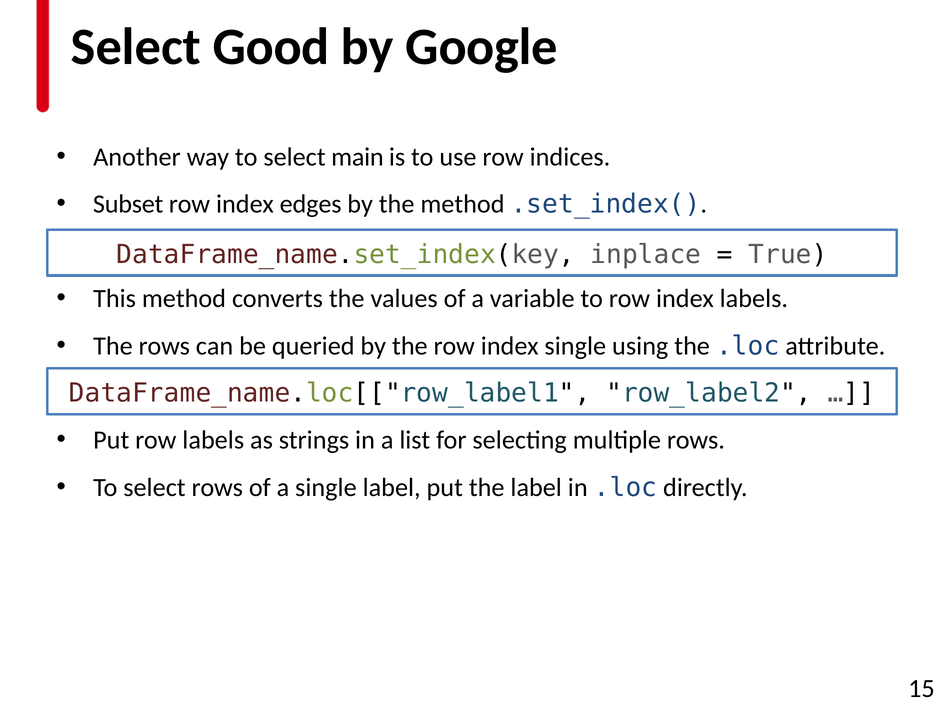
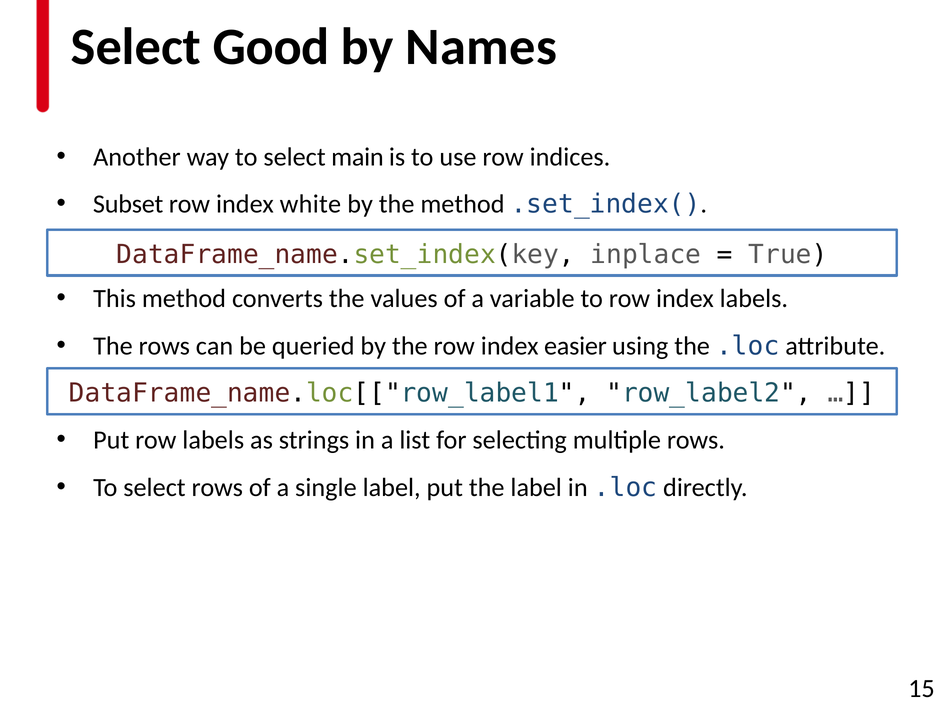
Google: Google -> Names
edges: edges -> white
index single: single -> easier
